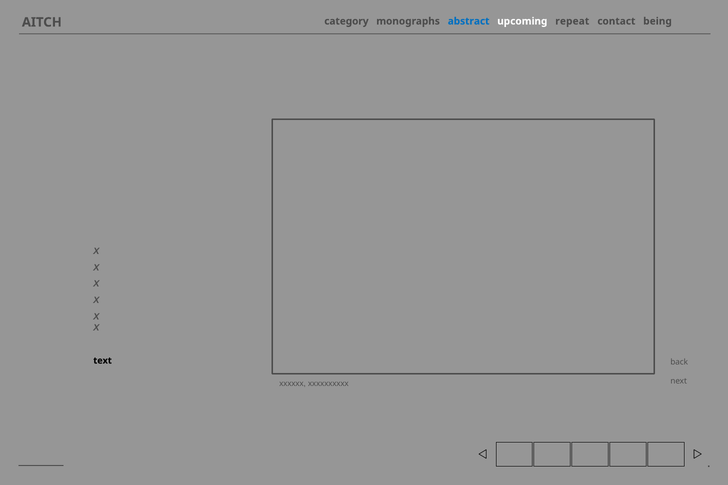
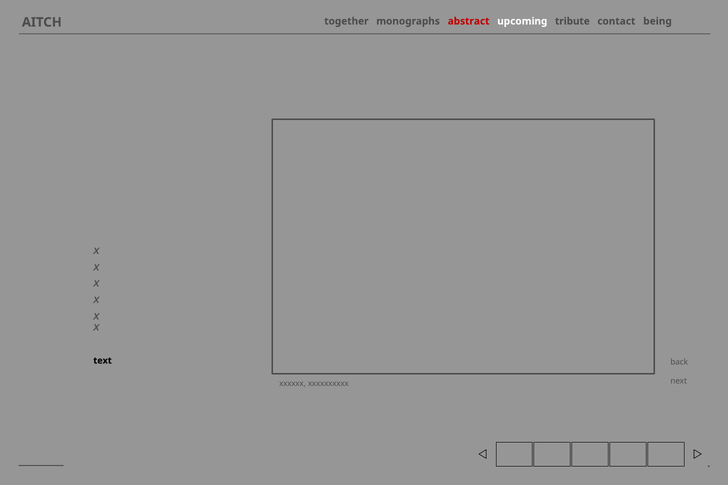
category: category -> together
abstract colour: blue -> red
repeat: repeat -> tribute
